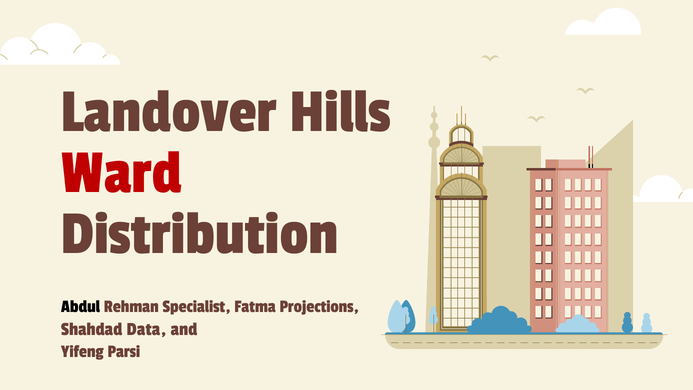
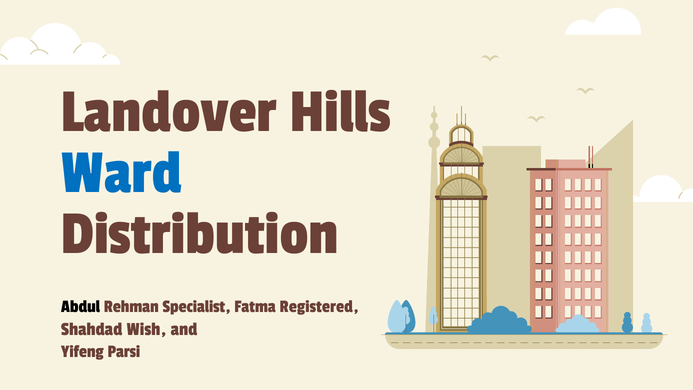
Ward colour: red -> blue
Projections: Projections -> Registered
Data: Data -> Wish
